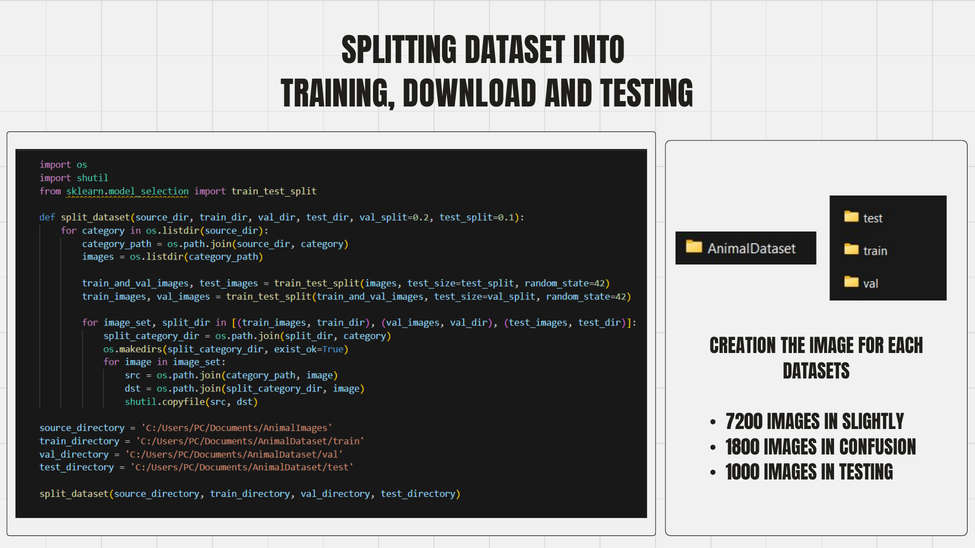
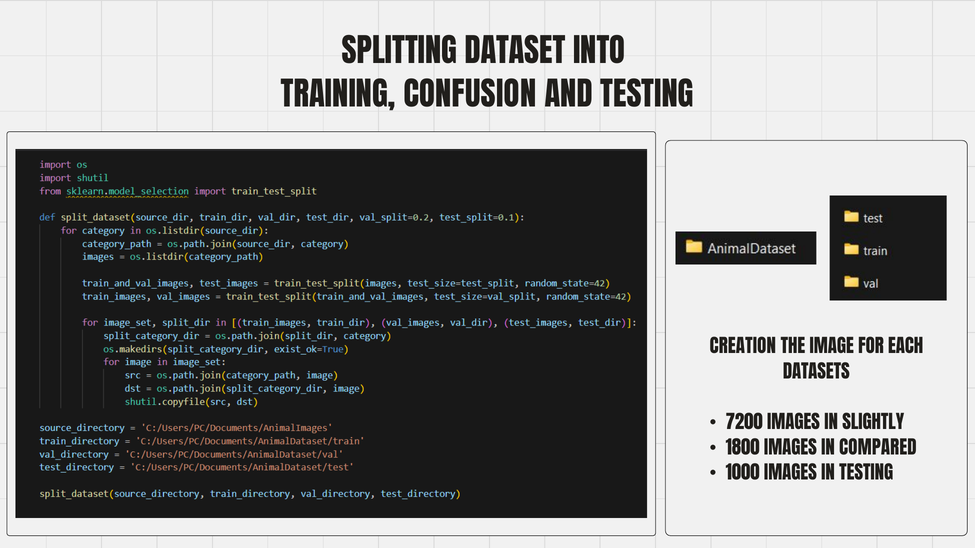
DOWNLOAD: DOWNLOAD -> CONFUSION
CONFUSION: CONFUSION -> COMPARED
